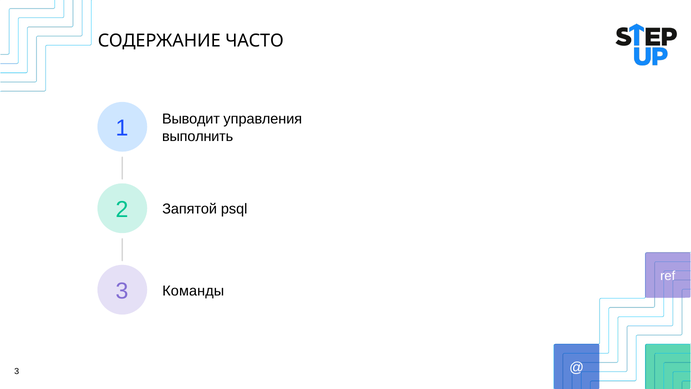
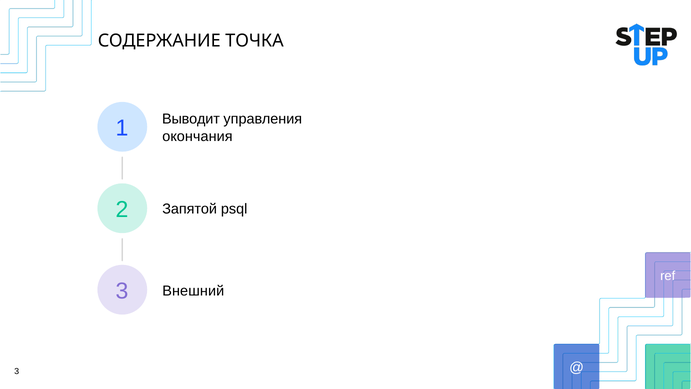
ЧАСТО: ЧАСТО -> ТОЧКА
выполнить: выполнить -> окончания
Команды: Команды -> Внешний
